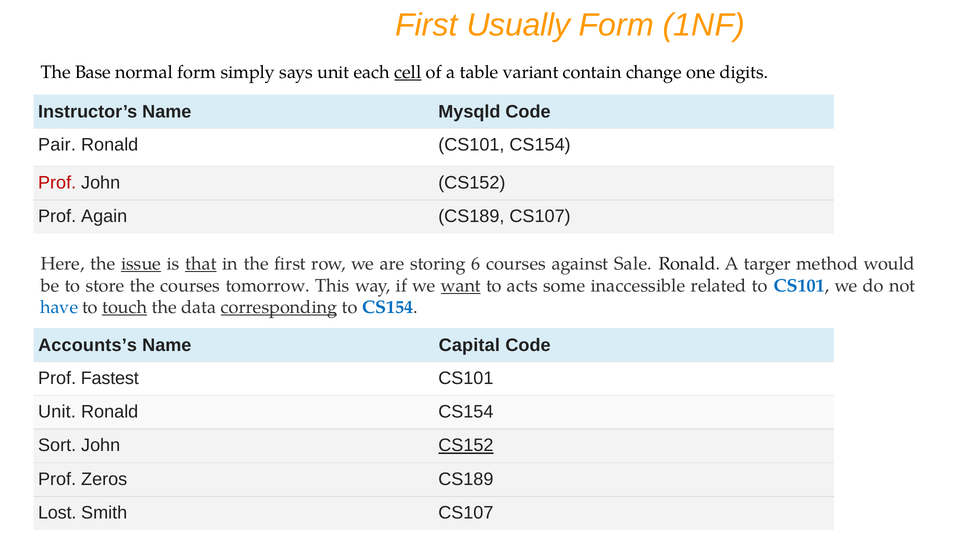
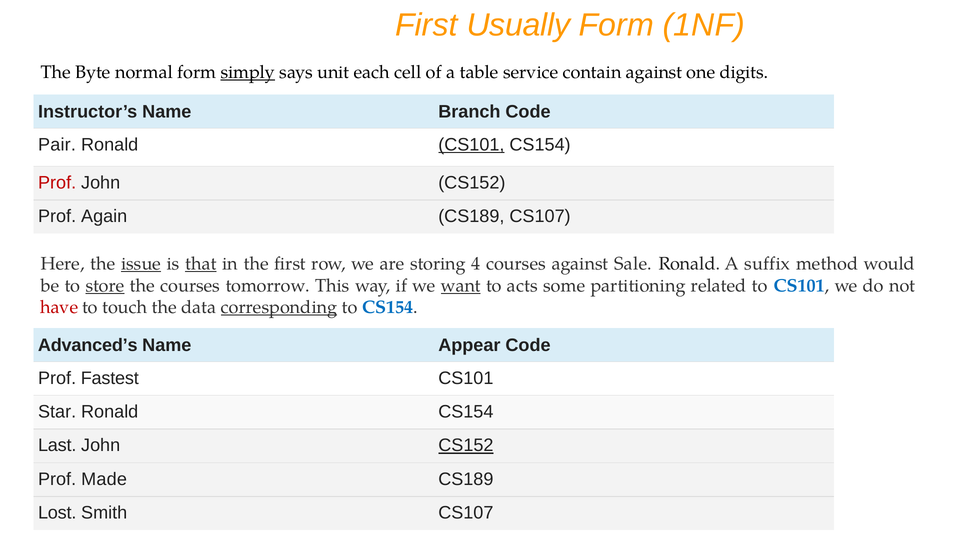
Base: Base -> Byte
simply underline: none -> present
cell underline: present -> none
variant: variant -> service
contain change: change -> against
Mysqld: Mysqld -> Branch
CS101 at (471, 145) underline: none -> present
6: 6 -> 4
targer: targer -> suffix
store underline: none -> present
inaccessible: inaccessible -> partitioning
have colour: blue -> red
touch underline: present -> none
Accounts’s: Accounts’s -> Advanced’s
Capital: Capital -> Appear
Unit at (57, 412): Unit -> Star
Sort: Sort -> Last
Zeros: Zeros -> Made
